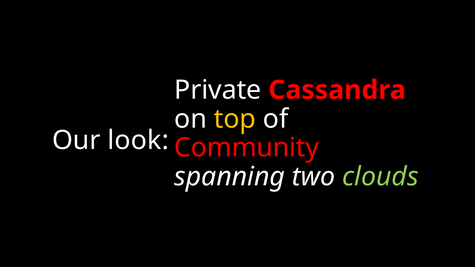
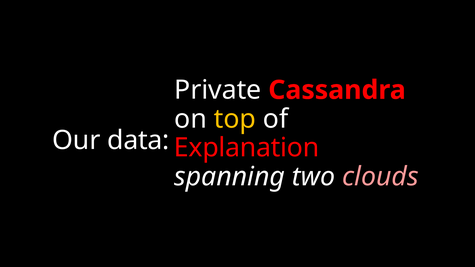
look: look -> data
Community: Community -> Explanation
clouds colour: light green -> pink
